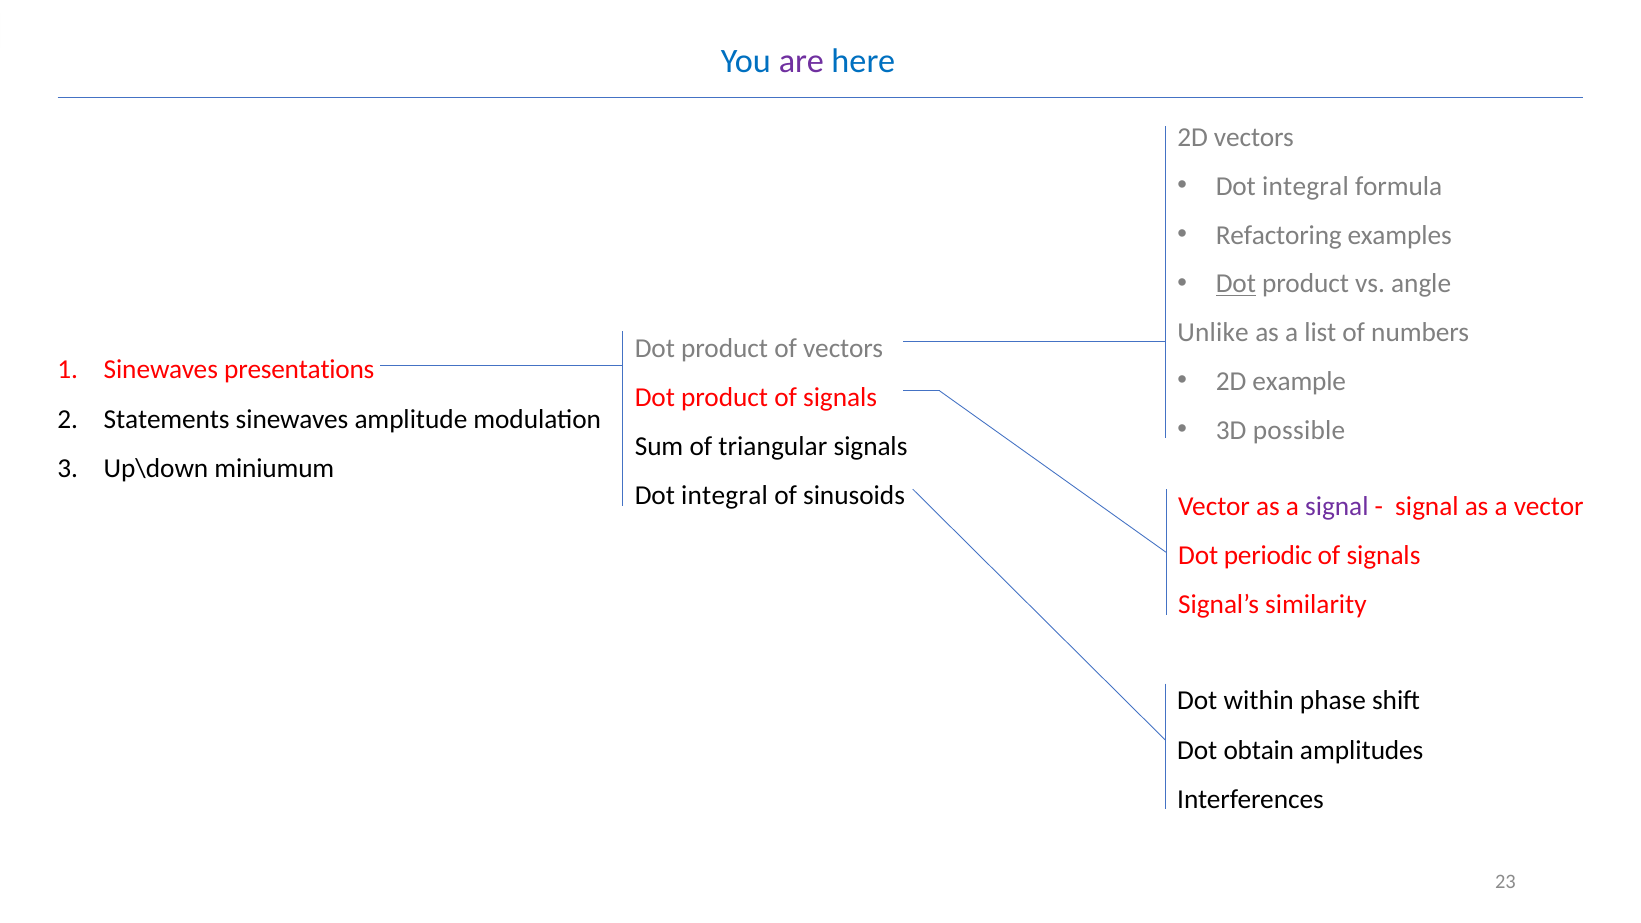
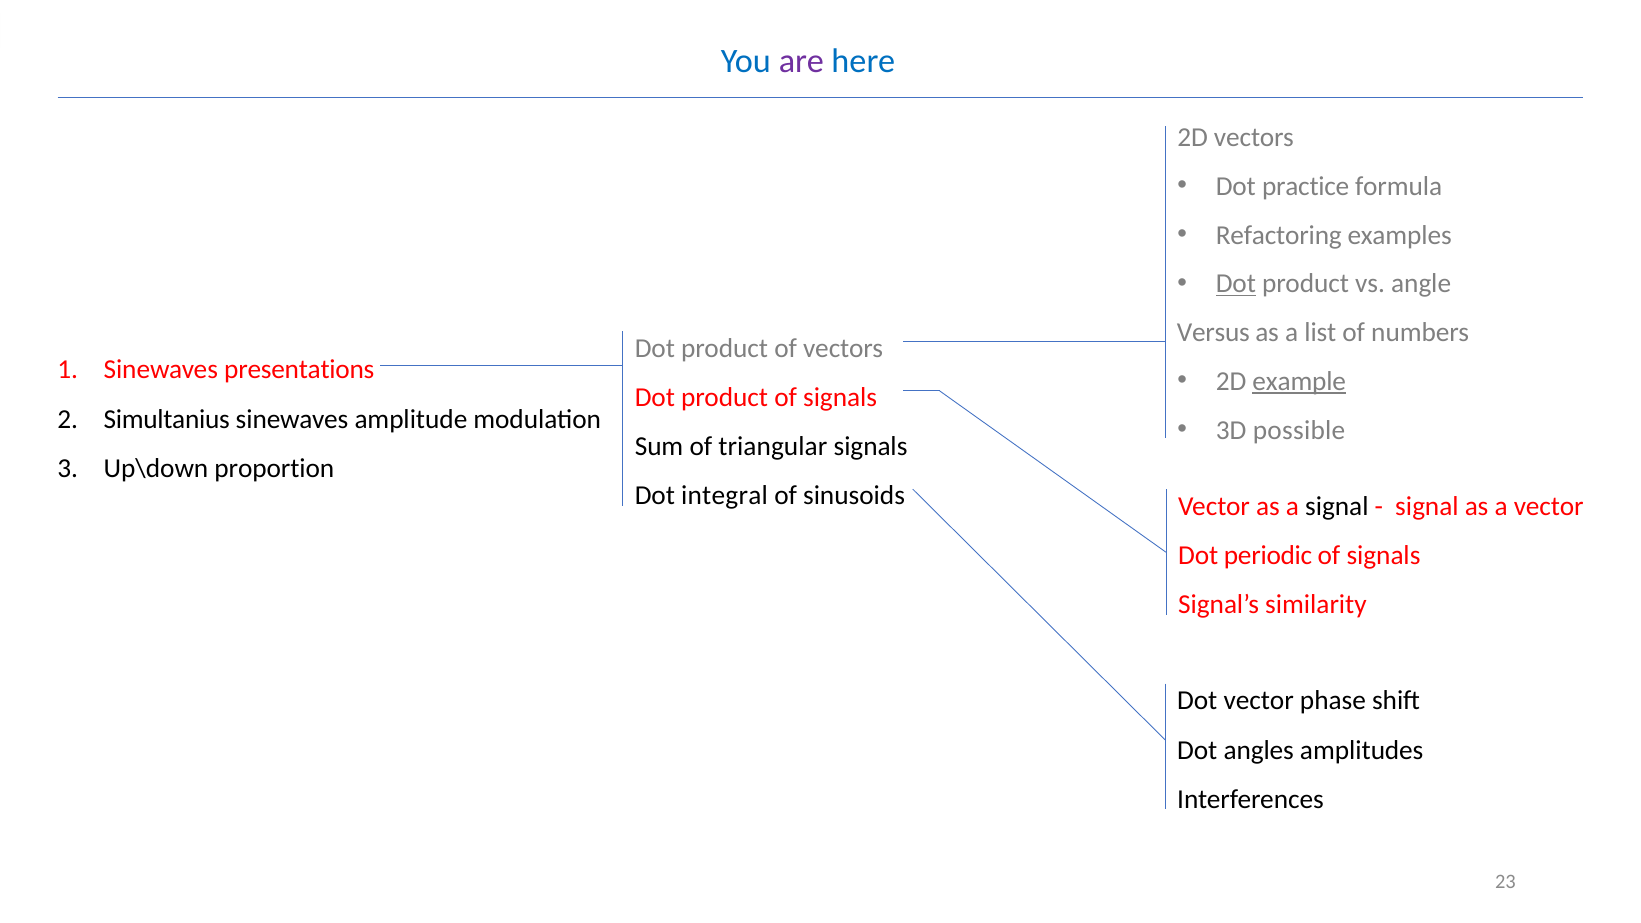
integral at (1305, 186): integral -> practice
Unlike: Unlike -> Versus
example underline: none -> present
Statements: Statements -> Simultanius
miniumum: miniumum -> proportion
signal at (1337, 507) colour: purple -> black
Dot within: within -> vector
obtain: obtain -> angles
